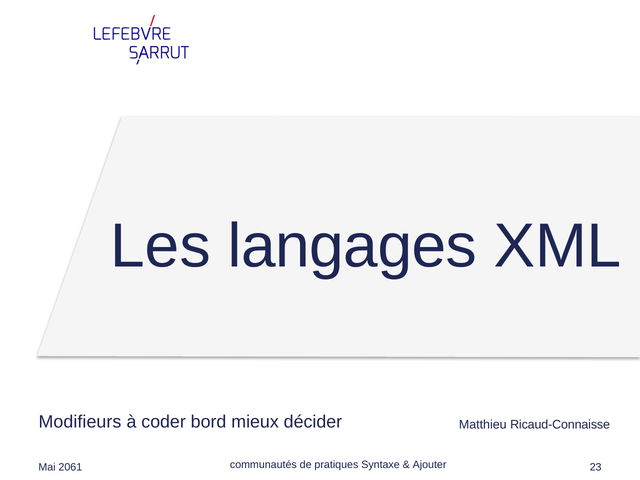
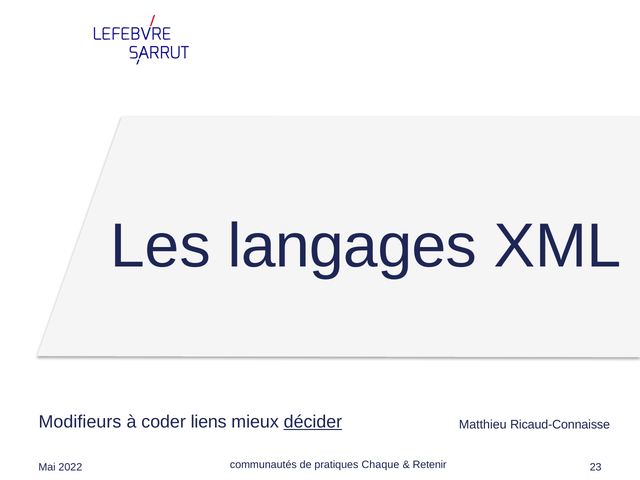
bord: bord -> liens
décider underline: none -> present
2061: 2061 -> 2022
Syntaxe: Syntaxe -> Chaque
Ajouter: Ajouter -> Retenir
